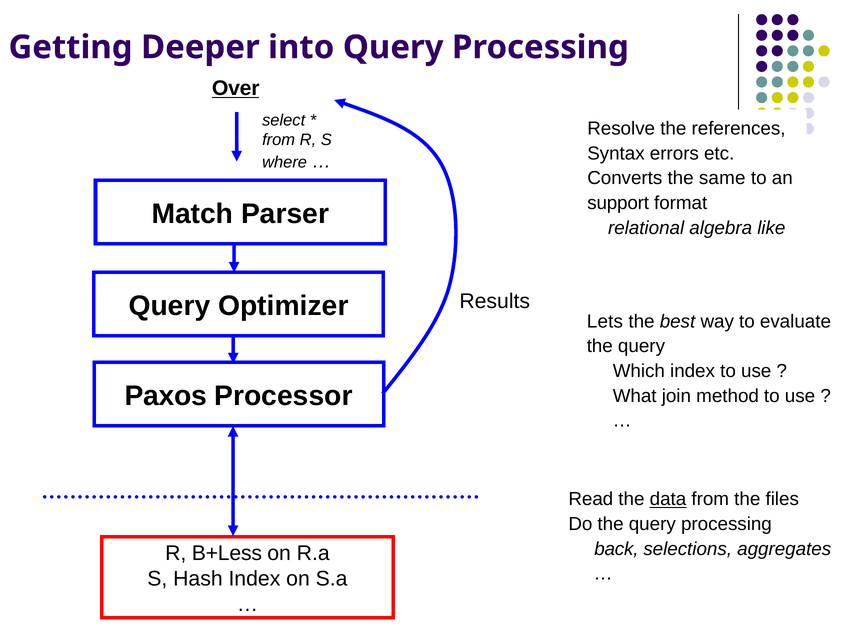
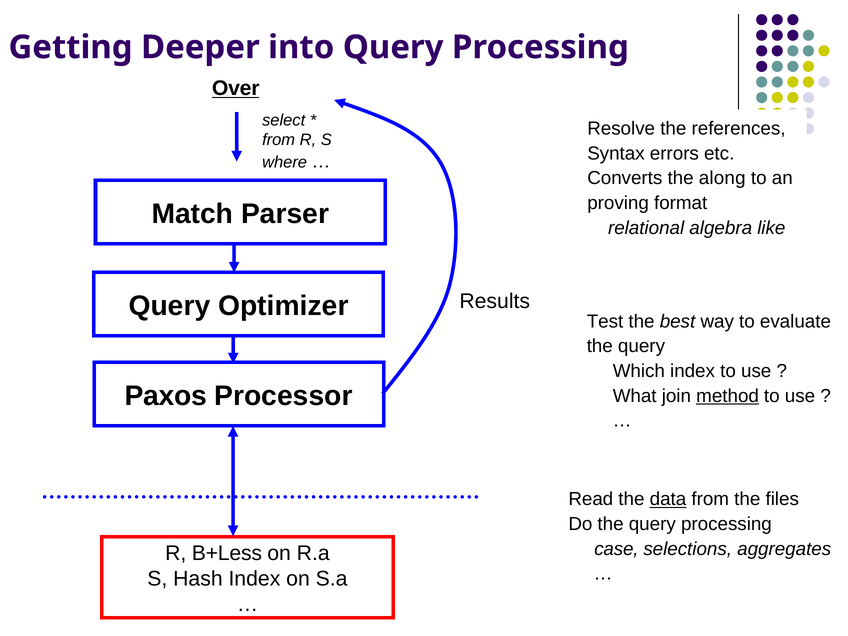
same: same -> along
support: support -> proving
Lets: Lets -> Test
method underline: none -> present
back: back -> case
